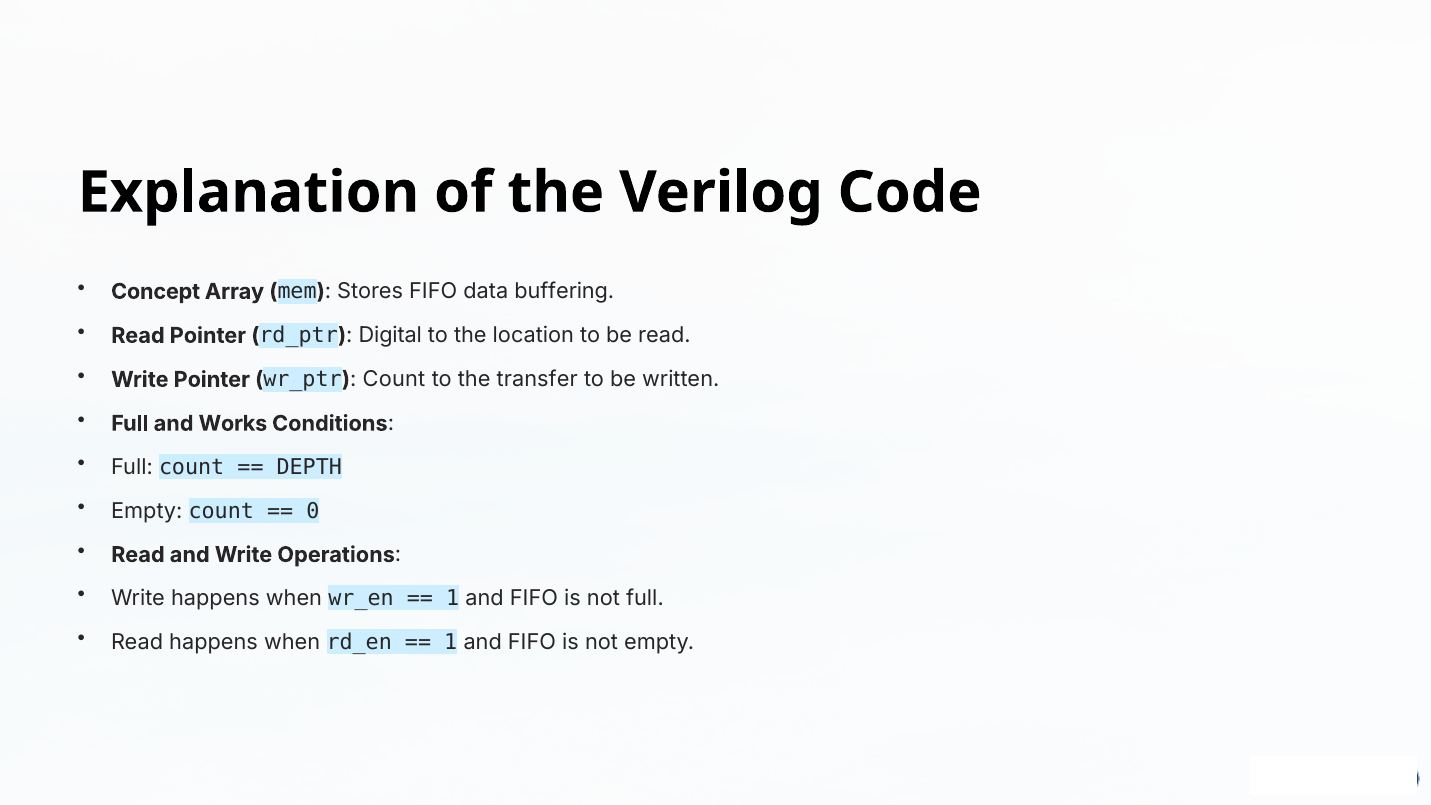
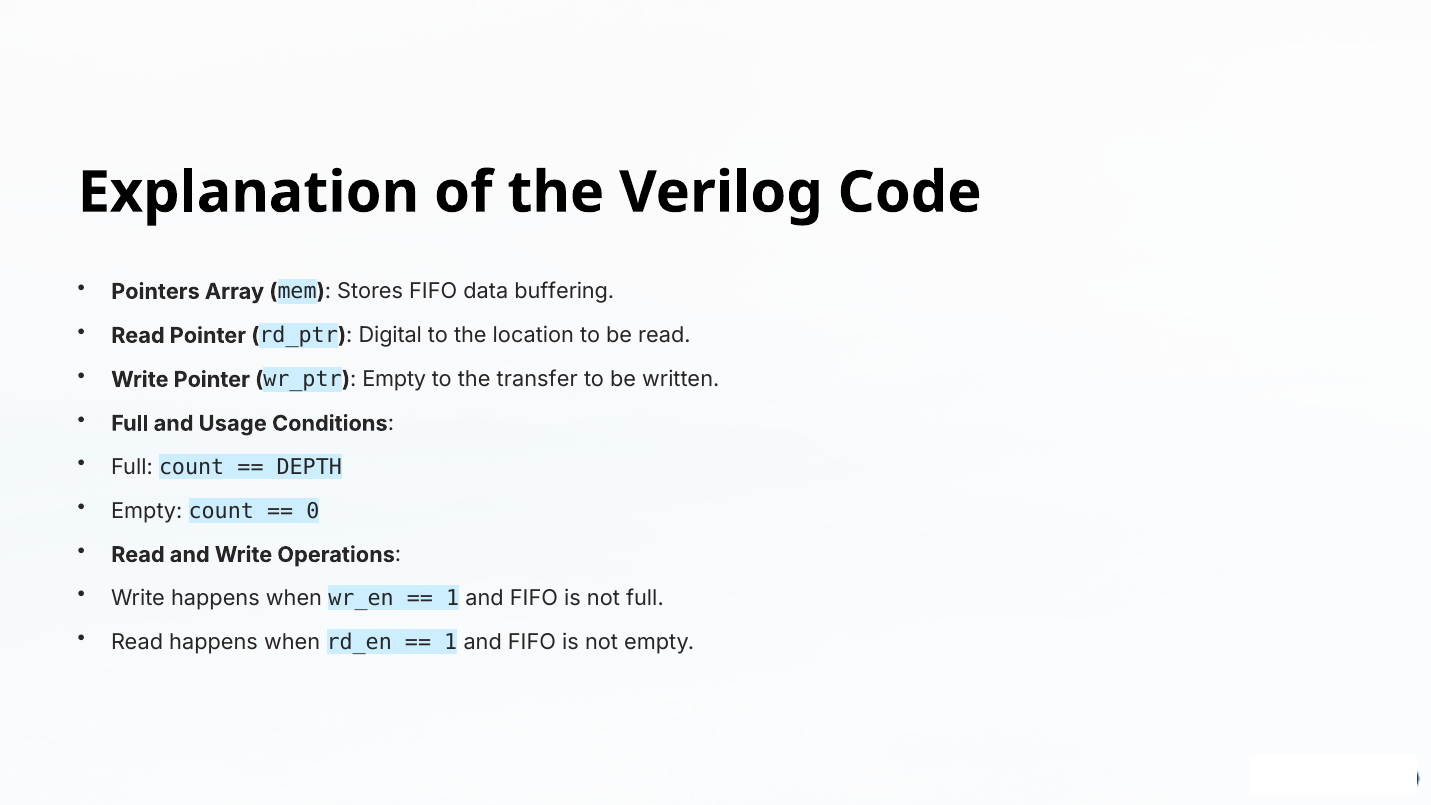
Concept: Concept -> Pointers
wr_ptr Count: Count -> Empty
Works: Works -> Usage
